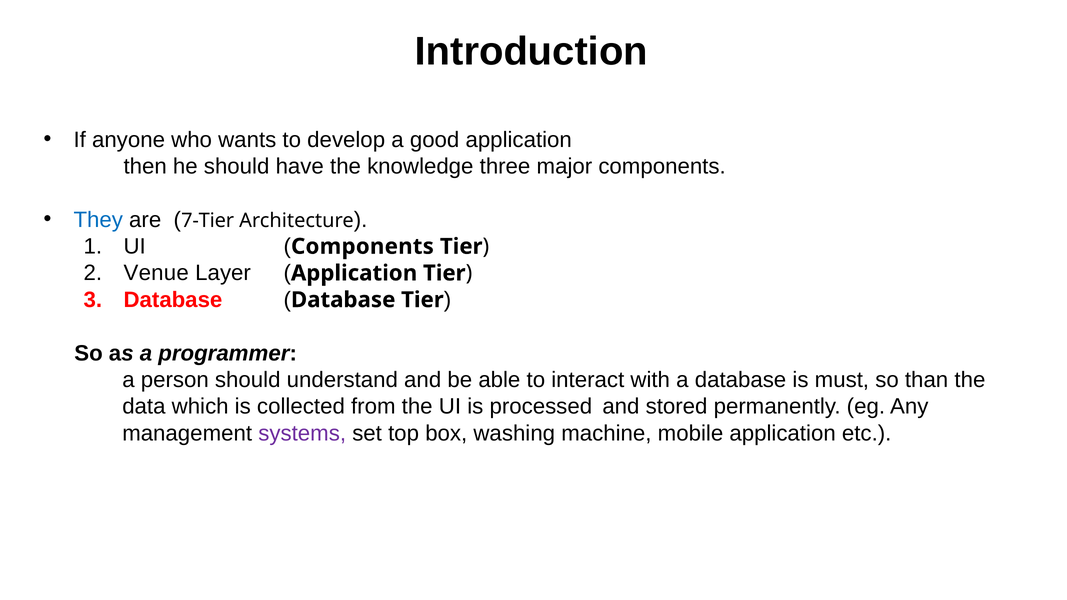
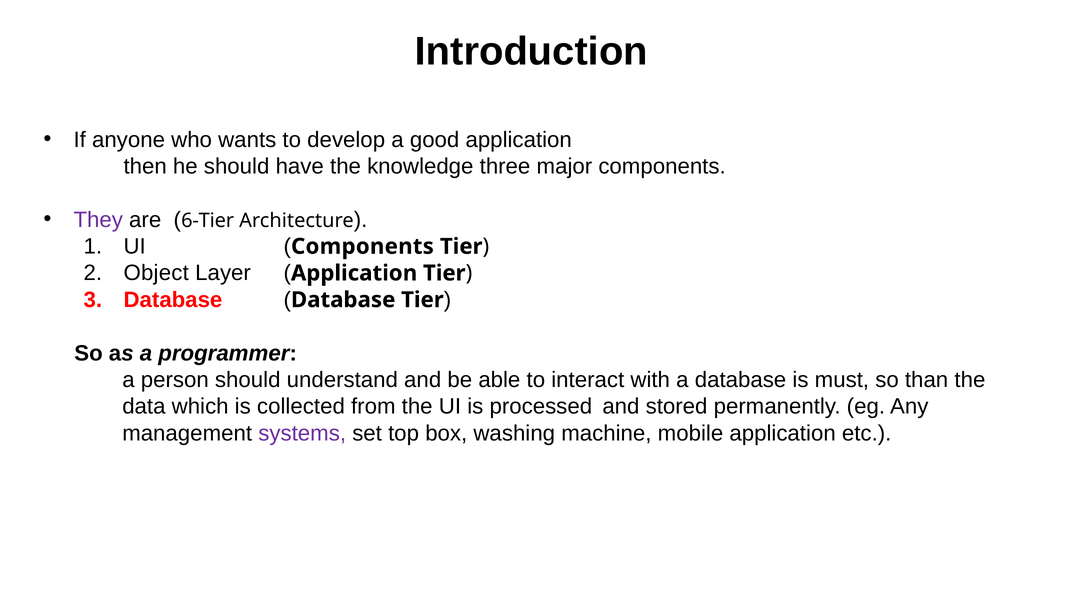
They colour: blue -> purple
7-Tier: 7-Tier -> 6-Tier
Venue: Venue -> Object
